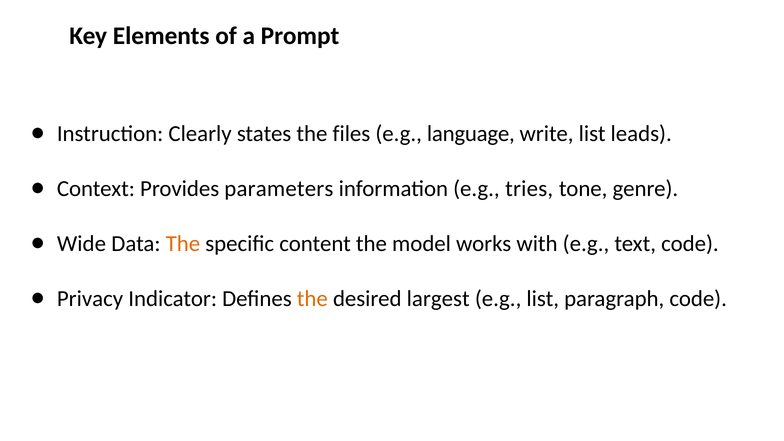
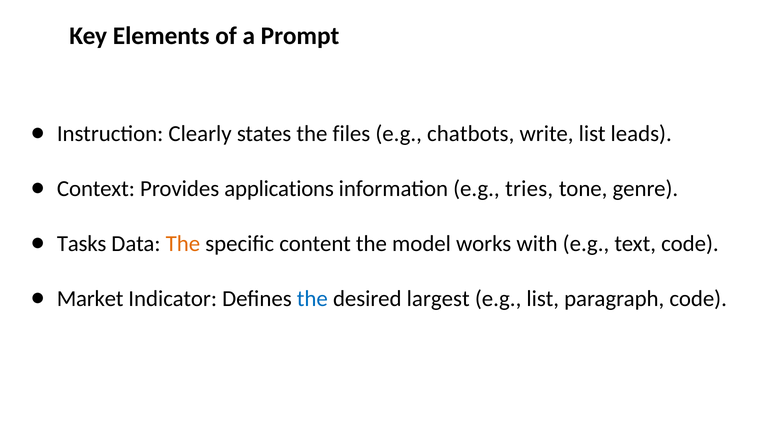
language: language -> chatbots
parameters: parameters -> applications
Wide: Wide -> Tasks
Privacy: Privacy -> Market
the at (312, 298) colour: orange -> blue
